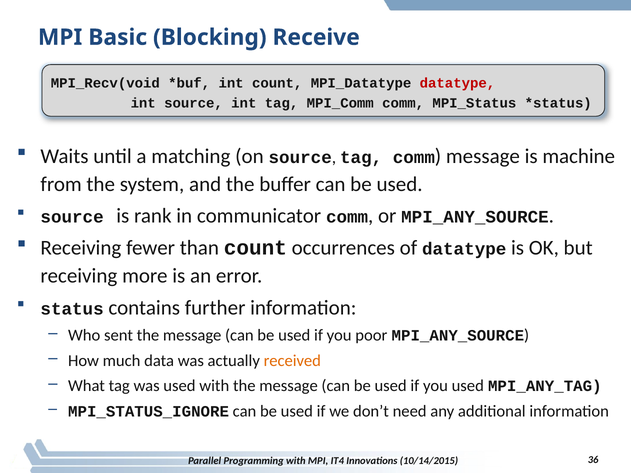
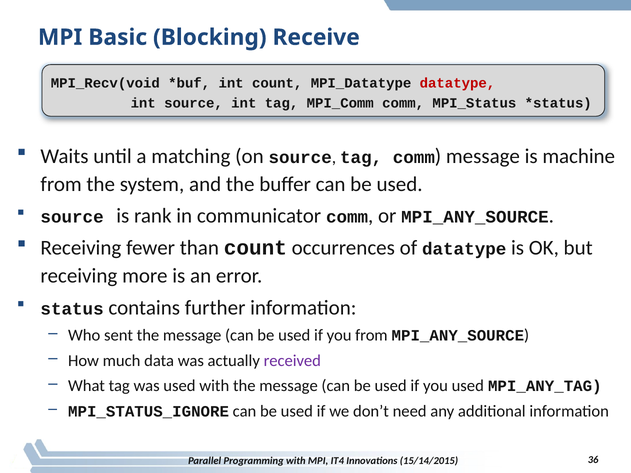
you poor: poor -> from
received colour: orange -> purple
10/14/2015: 10/14/2015 -> 15/14/2015
